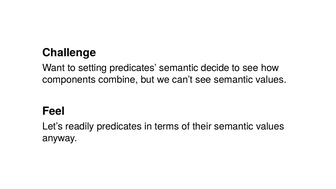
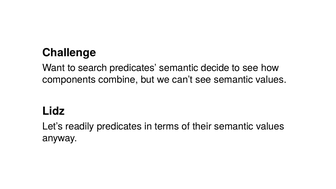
setting: setting -> search
Feel: Feel -> Lidz
